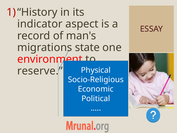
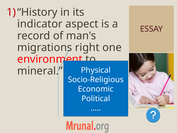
state: state -> right
reserve: reserve -> mineral
